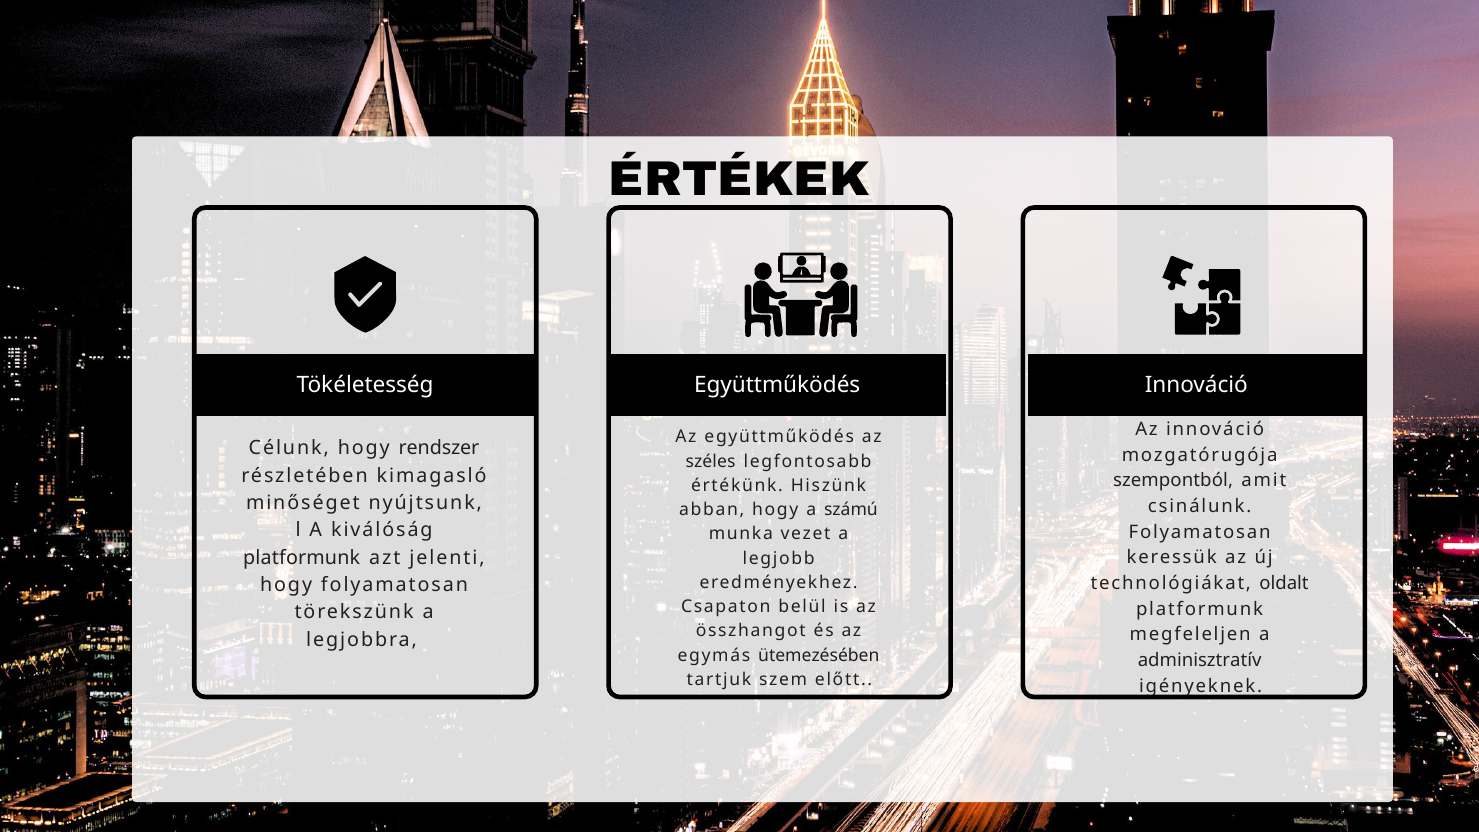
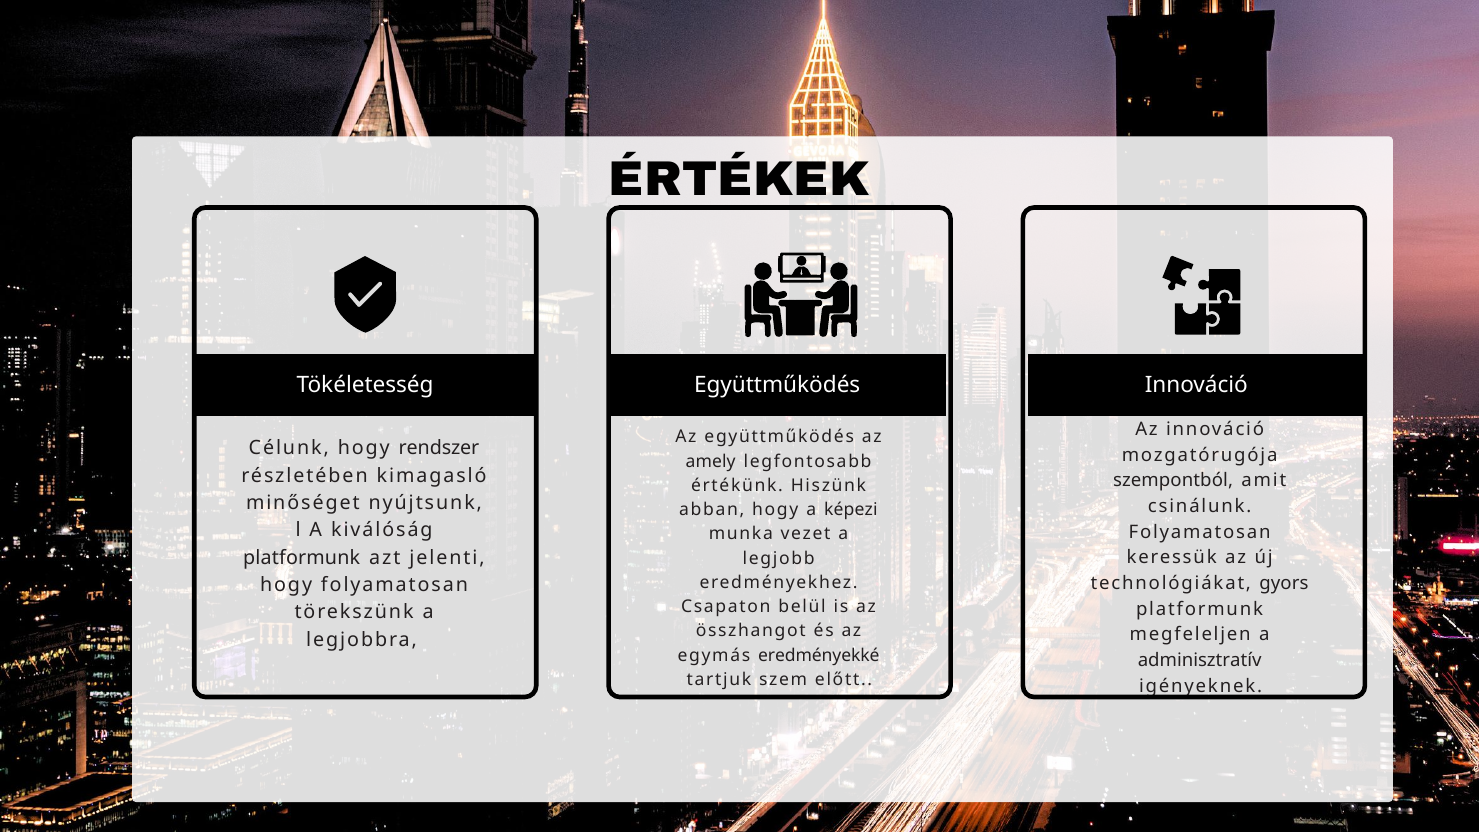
széles: széles -> amely
számú: számú -> képezi
oldalt: oldalt -> gyors
ütemezésében: ütemezésében -> eredményekké
